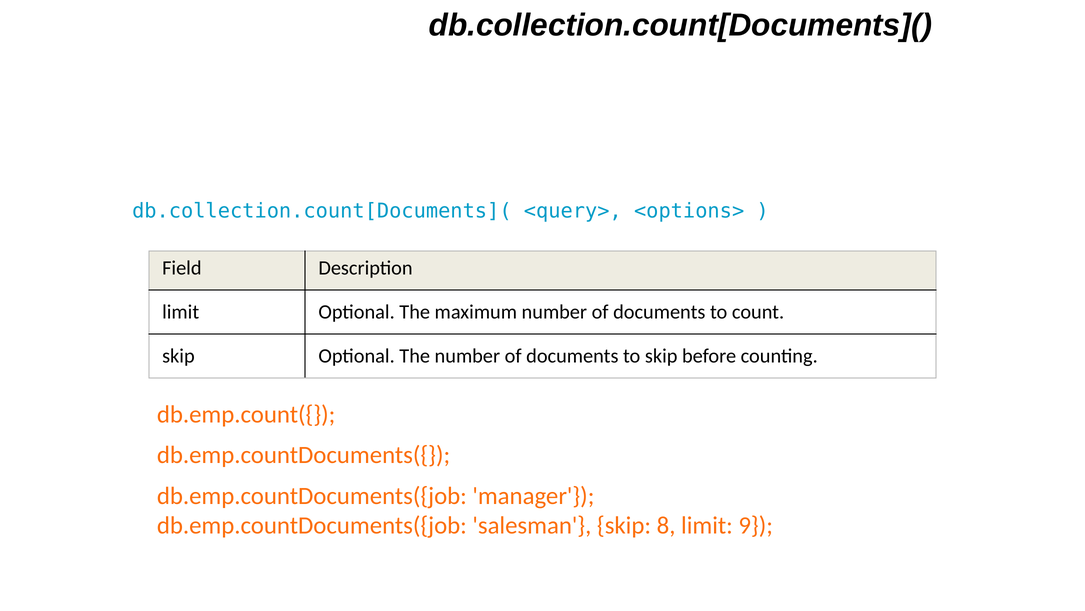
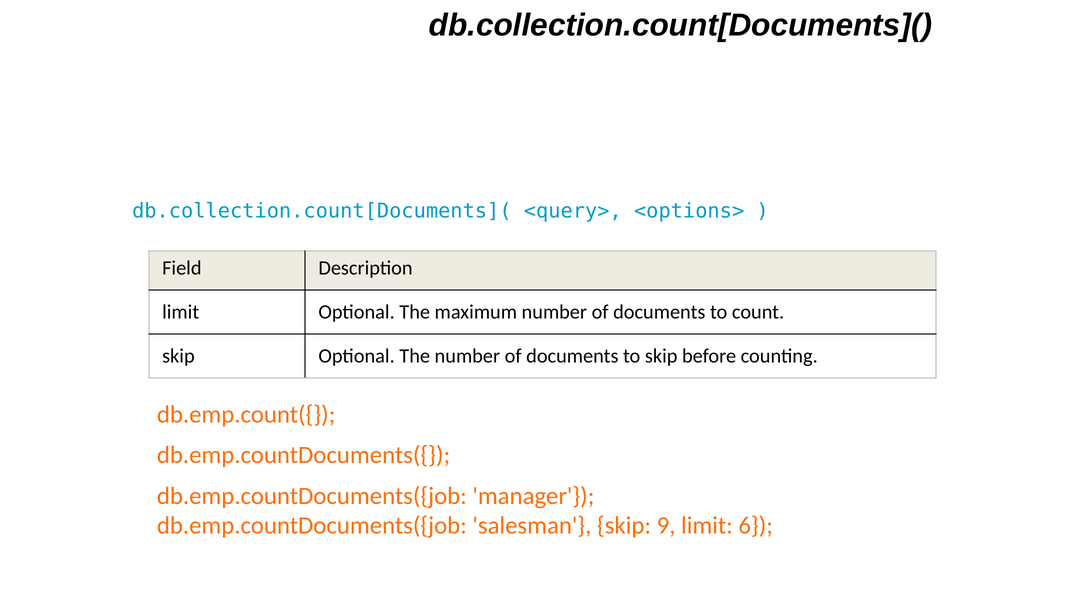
8: 8 -> 9
9: 9 -> 6
